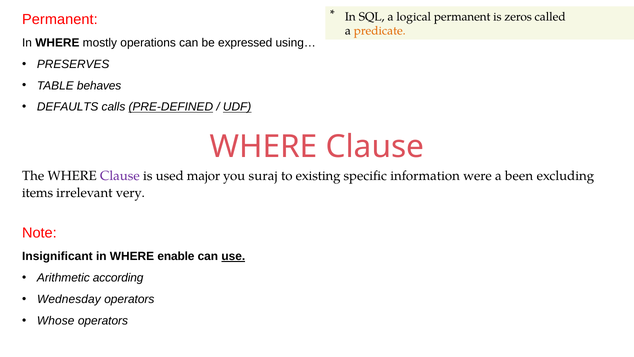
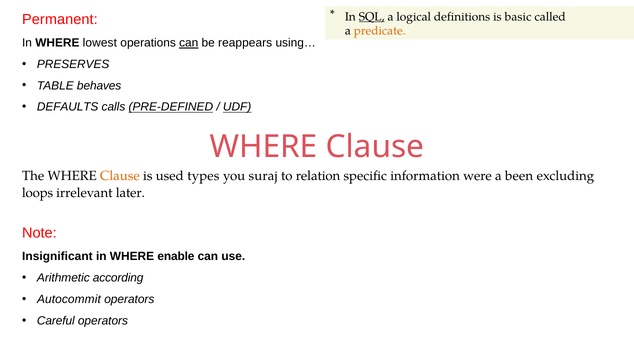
SQL underline: none -> present
logical permanent: permanent -> definitions
zeros: zeros -> basic
mostly: mostly -> lowest
can at (189, 43) underline: none -> present
expressed: expressed -> reappears
Clause at (120, 176) colour: purple -> orange
major: major -> types
existing: existing -> relation
items: items -> loops
very: very -> later
use underline: present -> none
Wednesday: Wednesday -> Autocommit
Whose: Whose -> Careful
